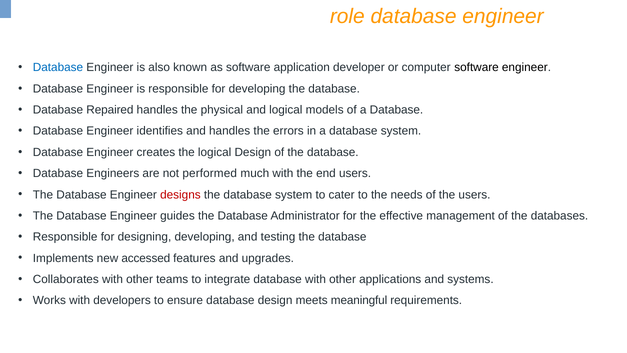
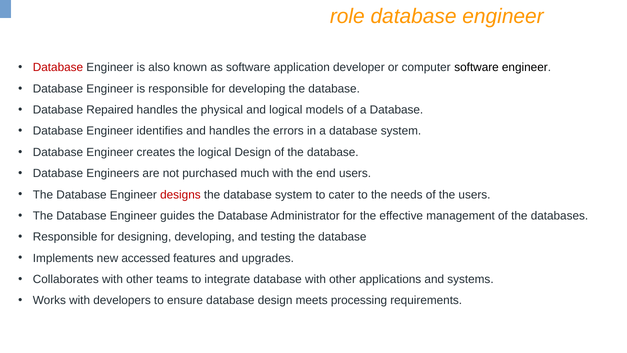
Database at (58, 68) colour: blue -> red
performed: performed -> purchased
meaningful: meaningful -> processing
